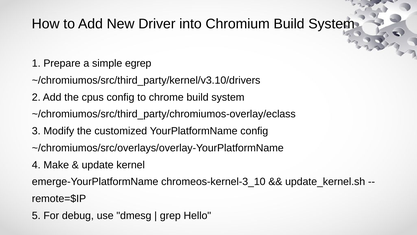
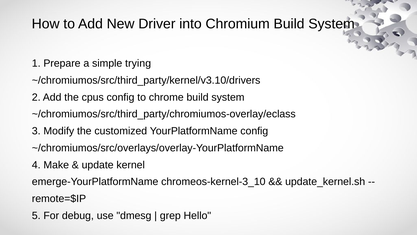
egrep: egrep -> trying
